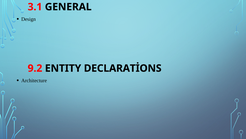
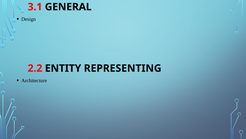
9.2: 9.2 -> 2.2
DECLARATİONS: DECLARATİONS -> REPRESENTING
